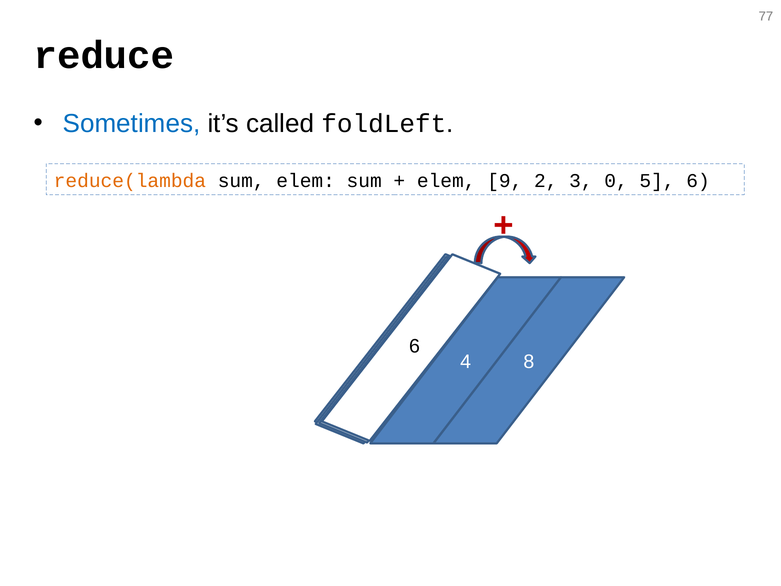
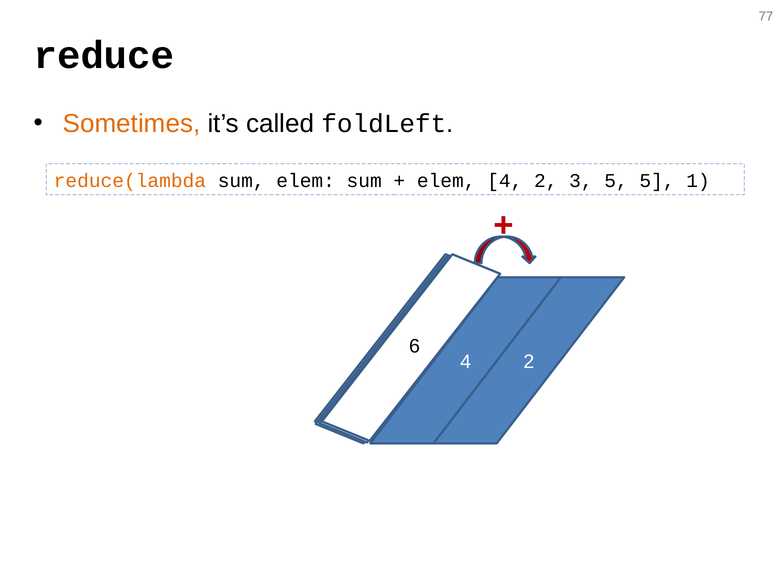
Sometimes colour: blue -> orange
elem 9: 9 -> 4
3 0: 0 -> 5
5 6: 6 -> 1
8 at (529, 361): 8 -> 2
